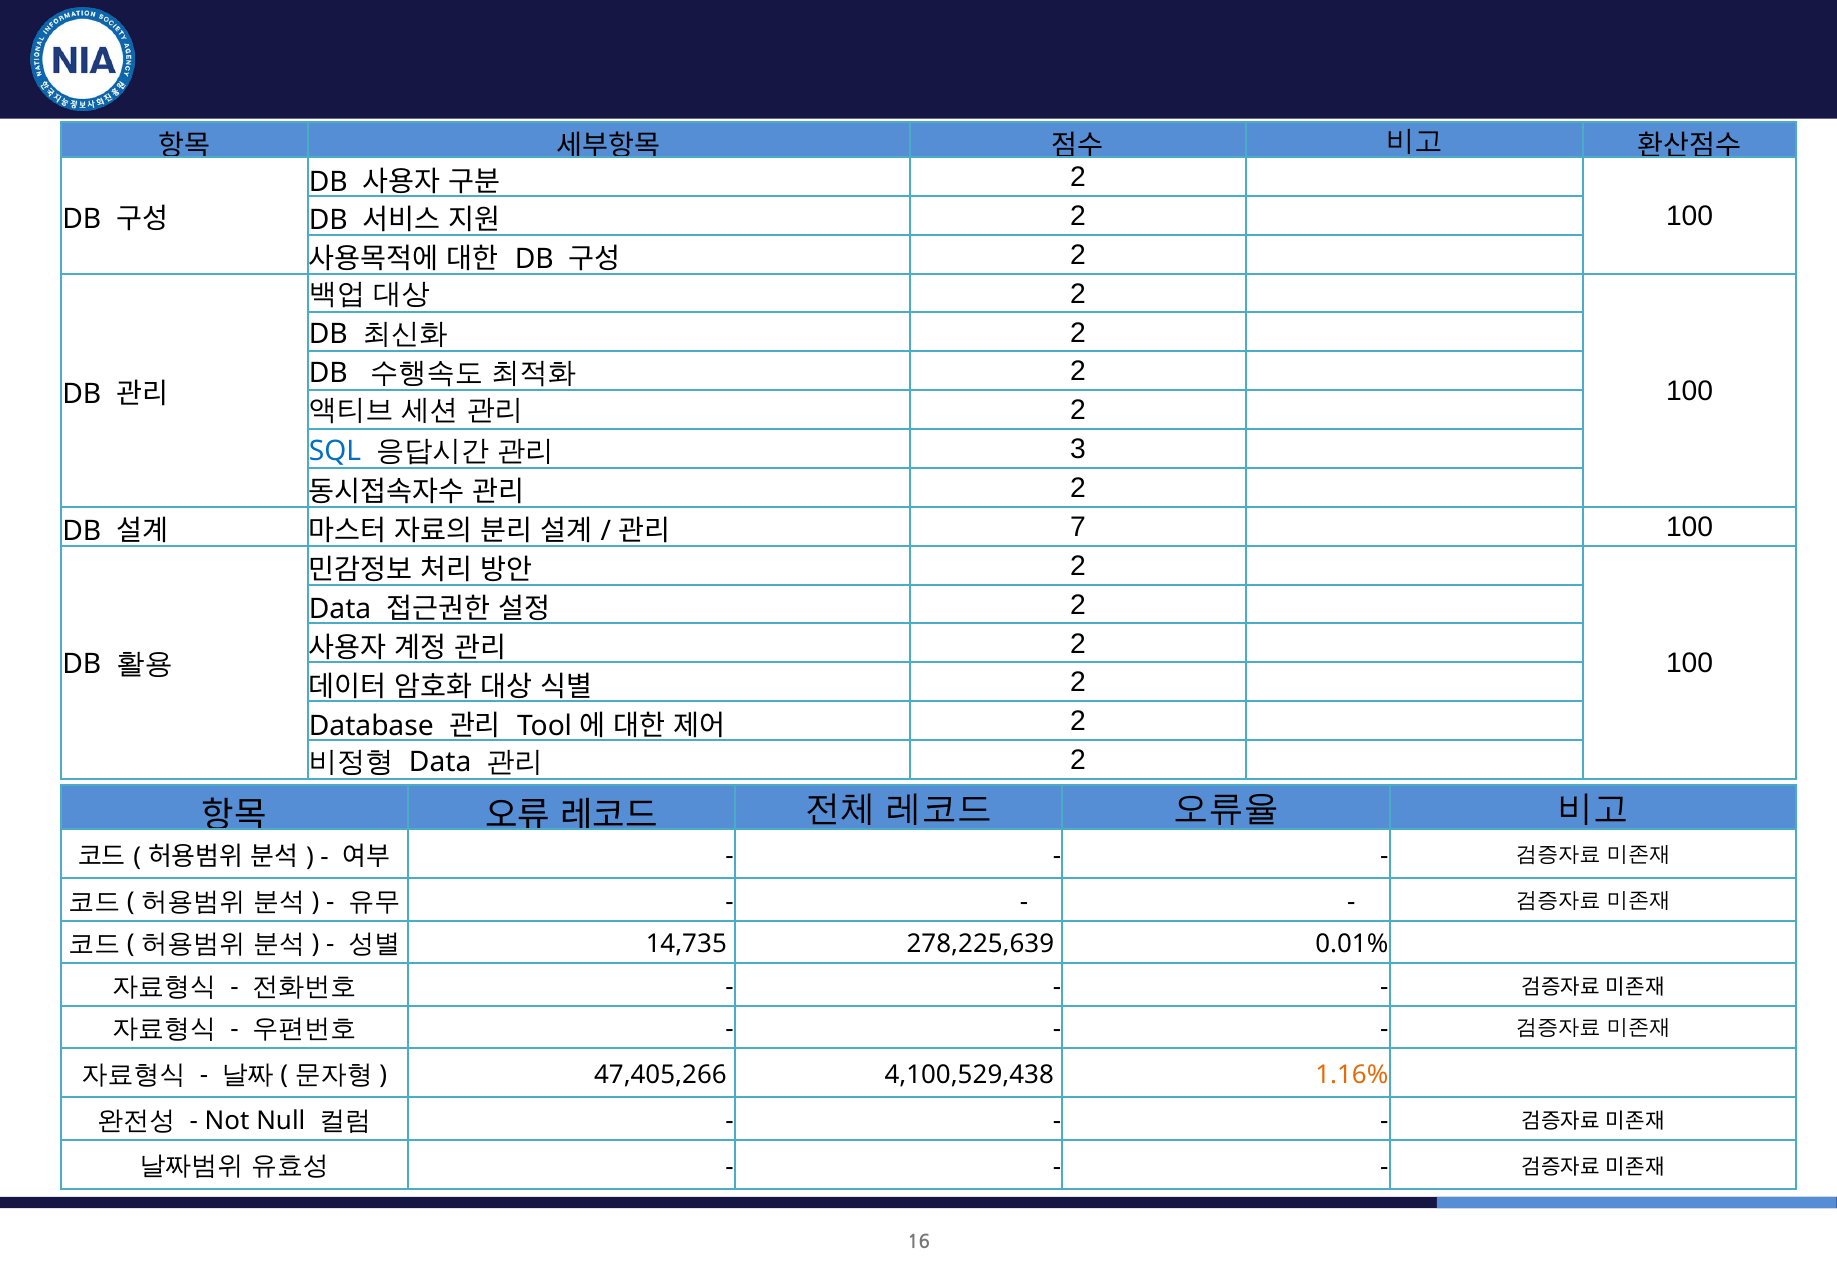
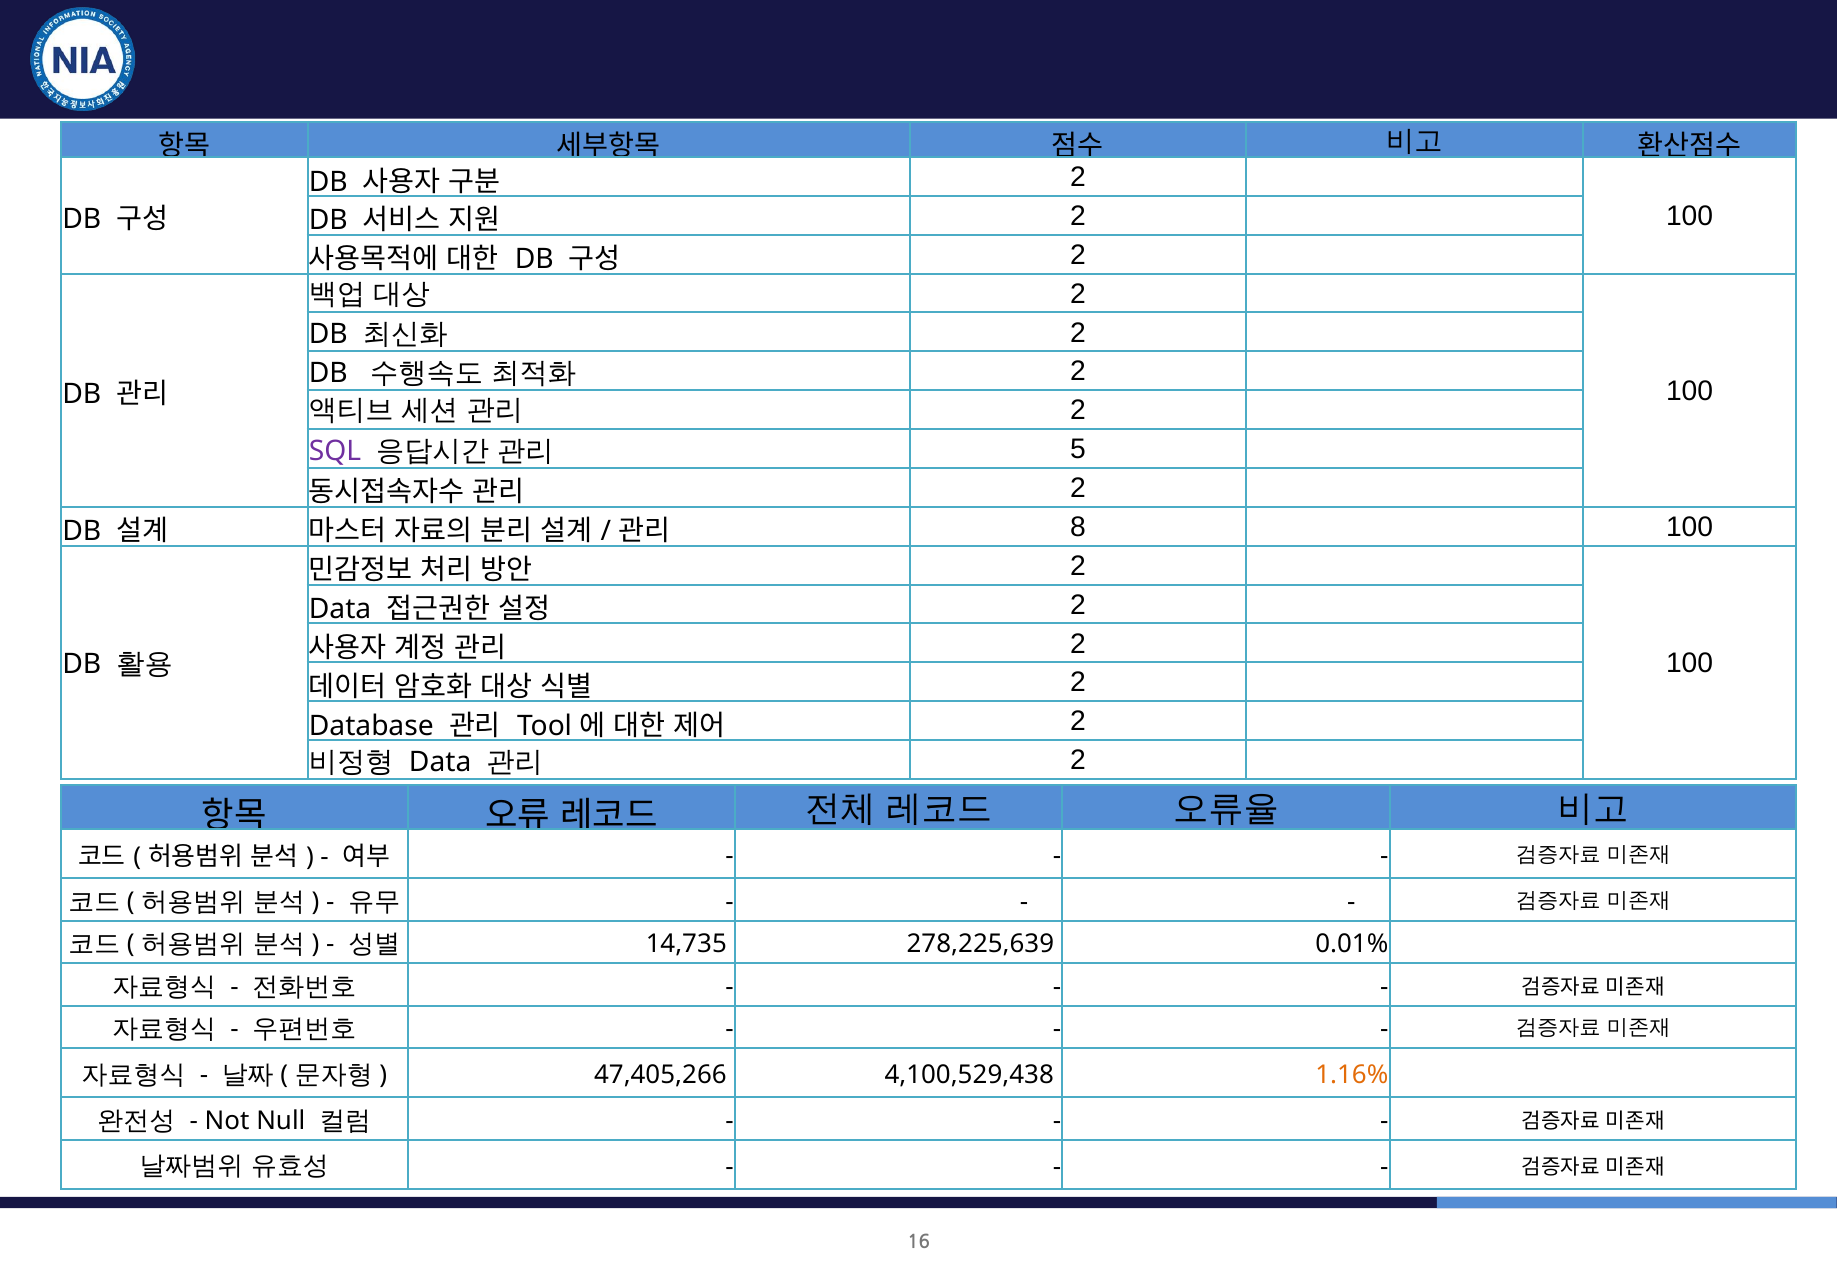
SQL colour: blue -> purple
3: 3 -> 5
7: 7 -> 8
